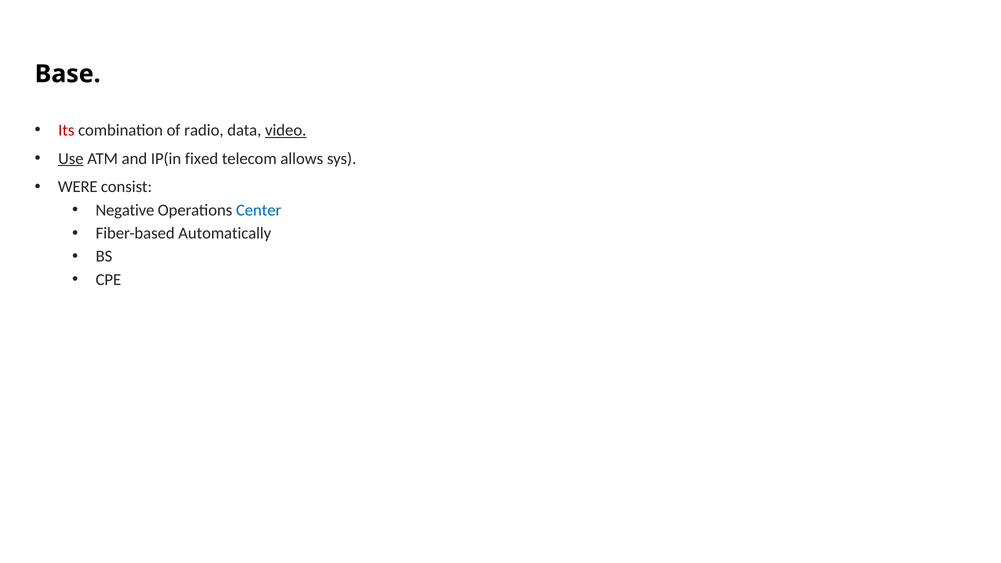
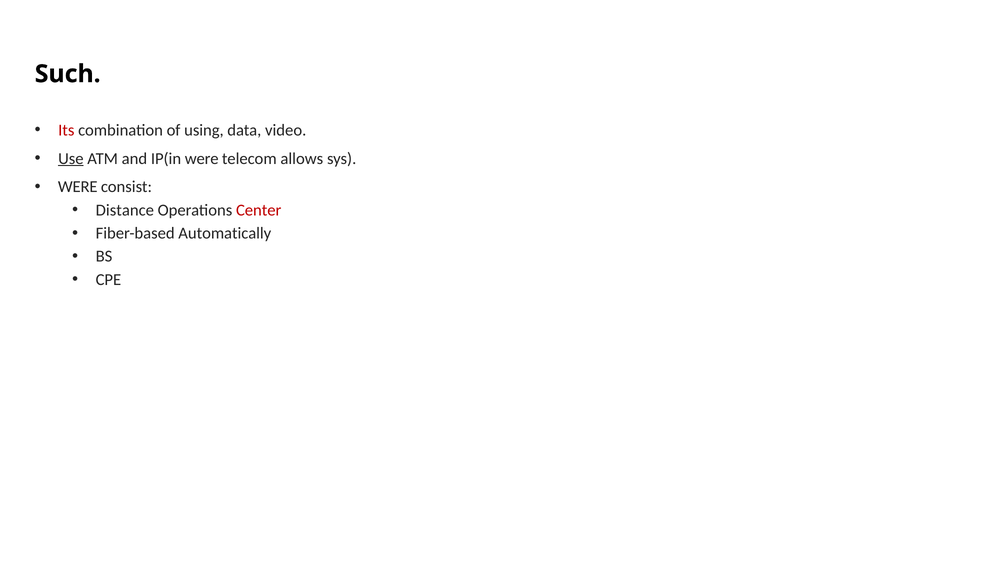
Base: Base -> Such
radio: radio -> using
video underline: present -> none
IP(in fixed: fixed -> were
Negative: Negative -> Distance
Center colour: blue -> red
